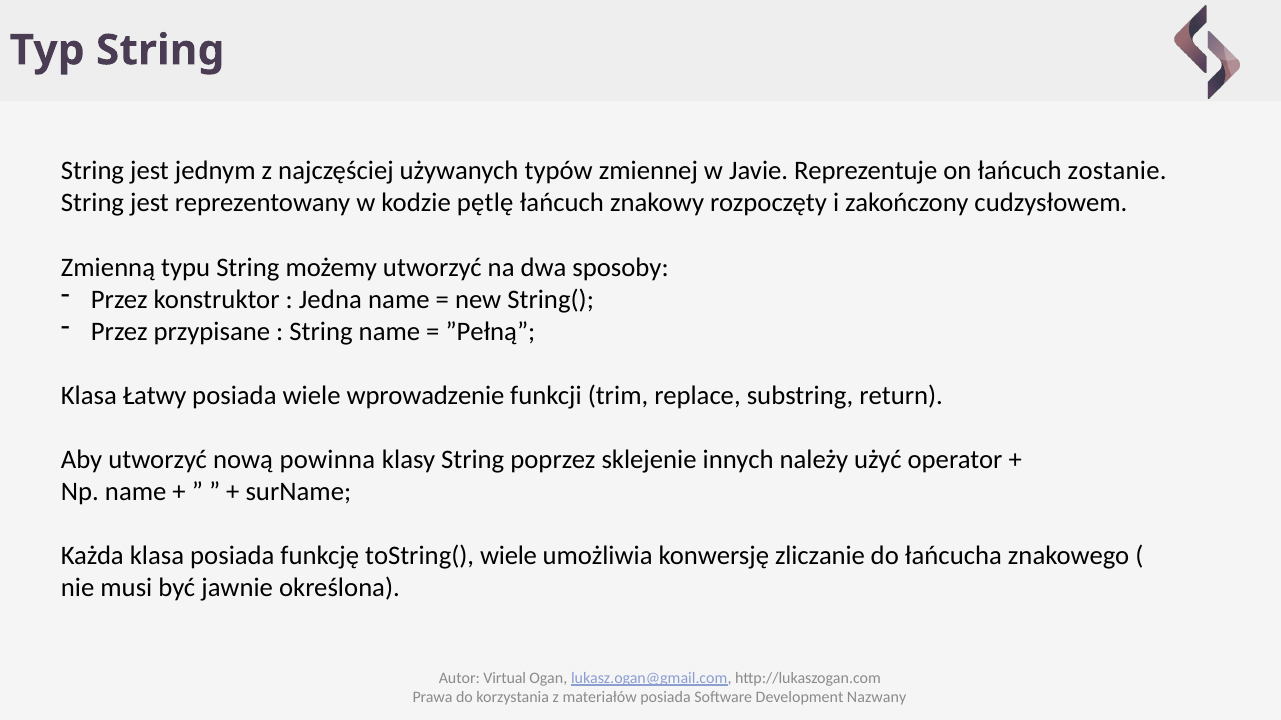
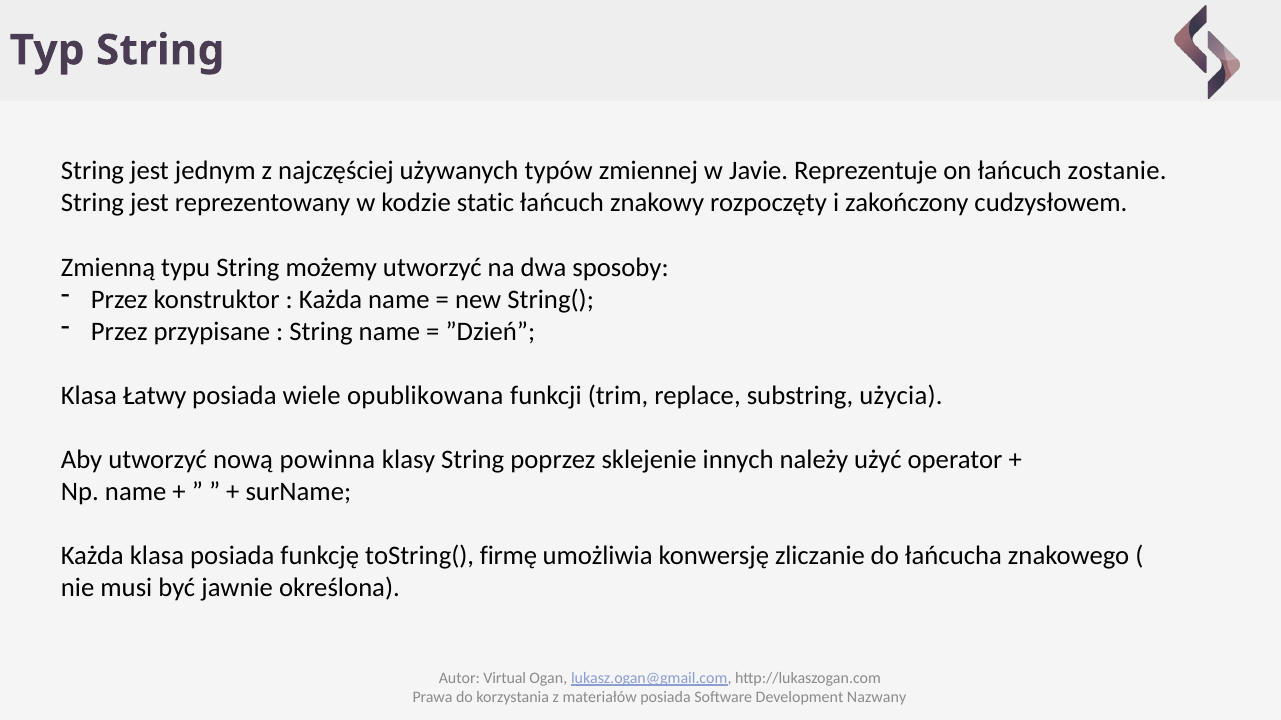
pętlę: pętlę -> static
Jedna at (330, 299): Jedna -> Każda
”Pełną: ”Pełną -> ”Dzień
wprowadzenie: wprowadzenie -> opublikowana
return: return -> użycia
toString( wiele: wiele -> firmę
